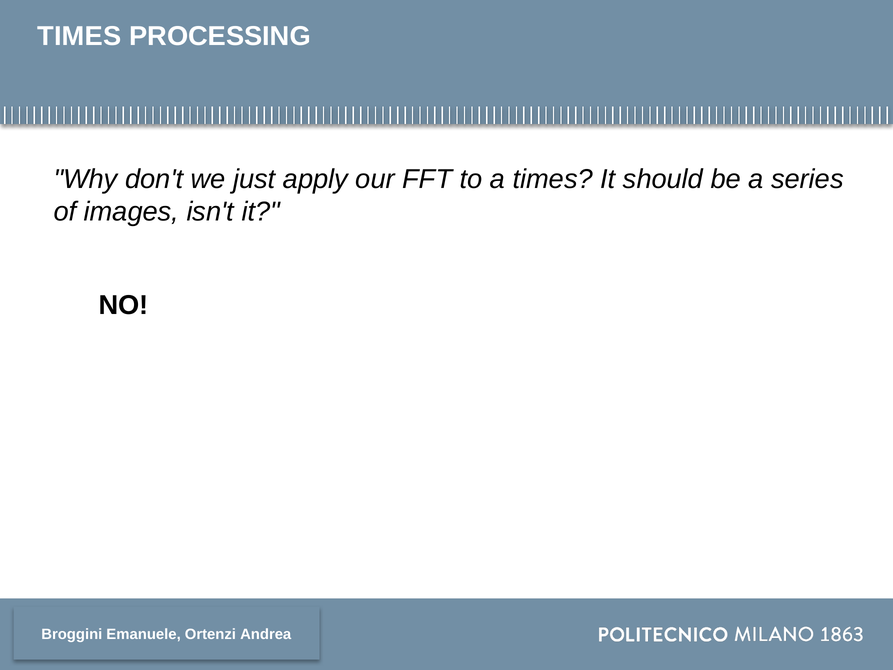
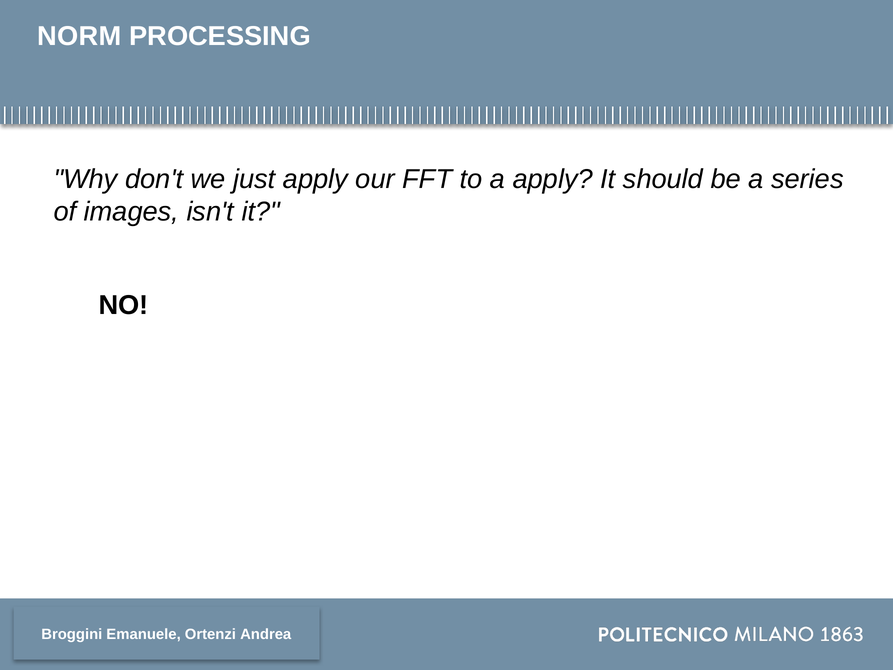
TIMES at (79, 36): TIMES -> NORM
a times: times -> apply
